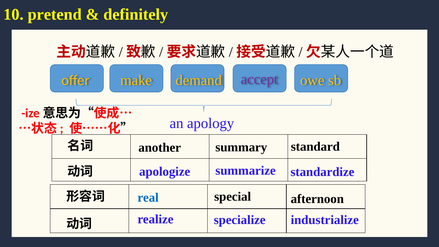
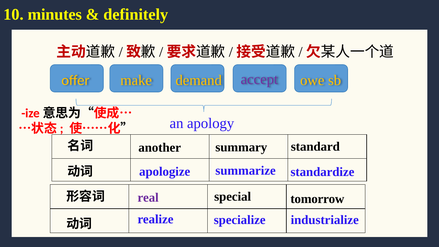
pretend: pretend -> minutes
real colour: blue -> purple
afternoon: afternoon -> tomorrow
